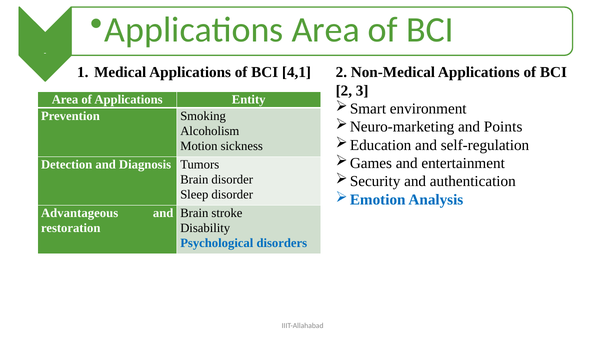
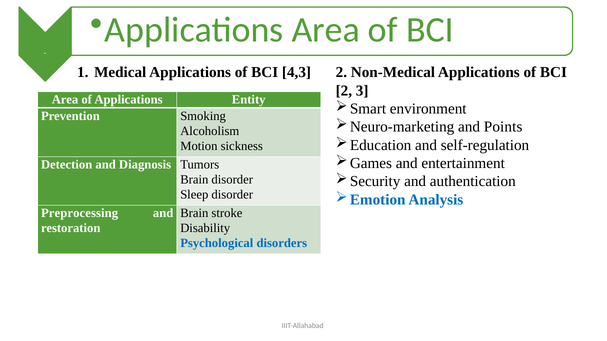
4,1: 4,1 -> 4,3
Advantageous: Advantageous -> Preprocessing
